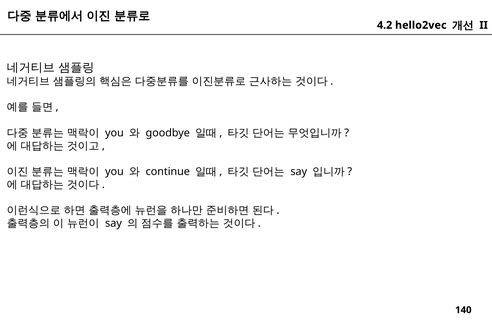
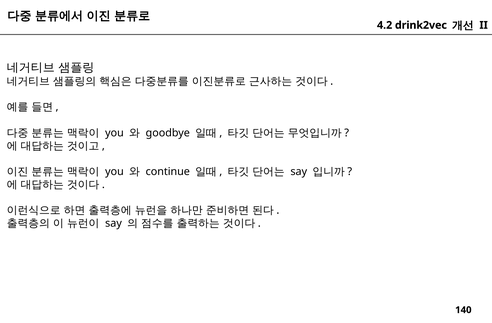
hello2vec: hello2vec -> drink2vec
